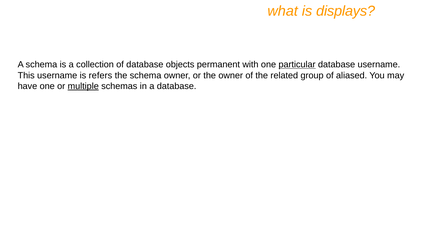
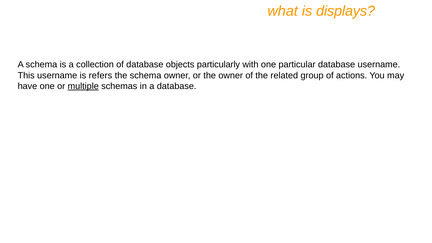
permanent: permanent -> particularly
particular underline: present -> none
aliased: aliased -> actions
